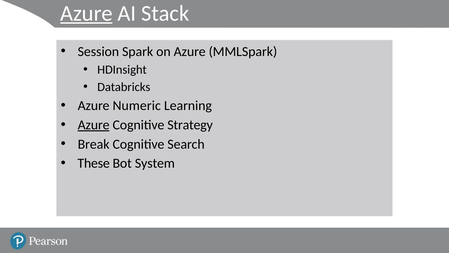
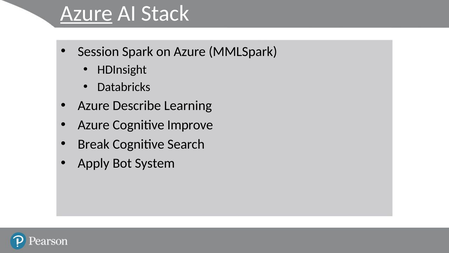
Numeric: Numeric -> Describe
Azure at (94, 125) underline: present -> none
Strategy: Strategy -> Improve
These: These -> Apply
